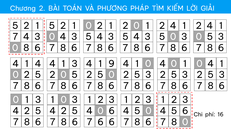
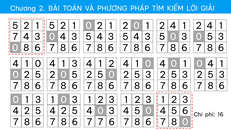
4 at (38, 64): 4 -> 0
9 at (112, 64): 9 -> 2
4 0 6: 6 -> 3
7 6: 6 -> 7
